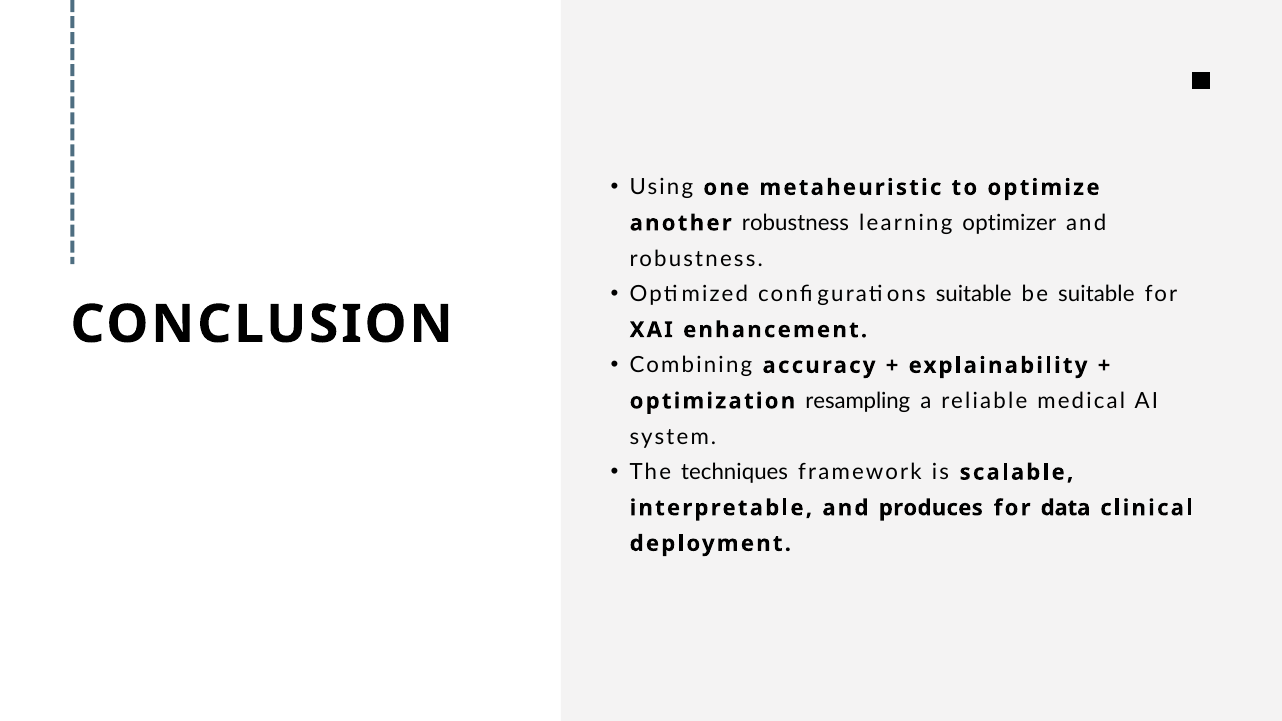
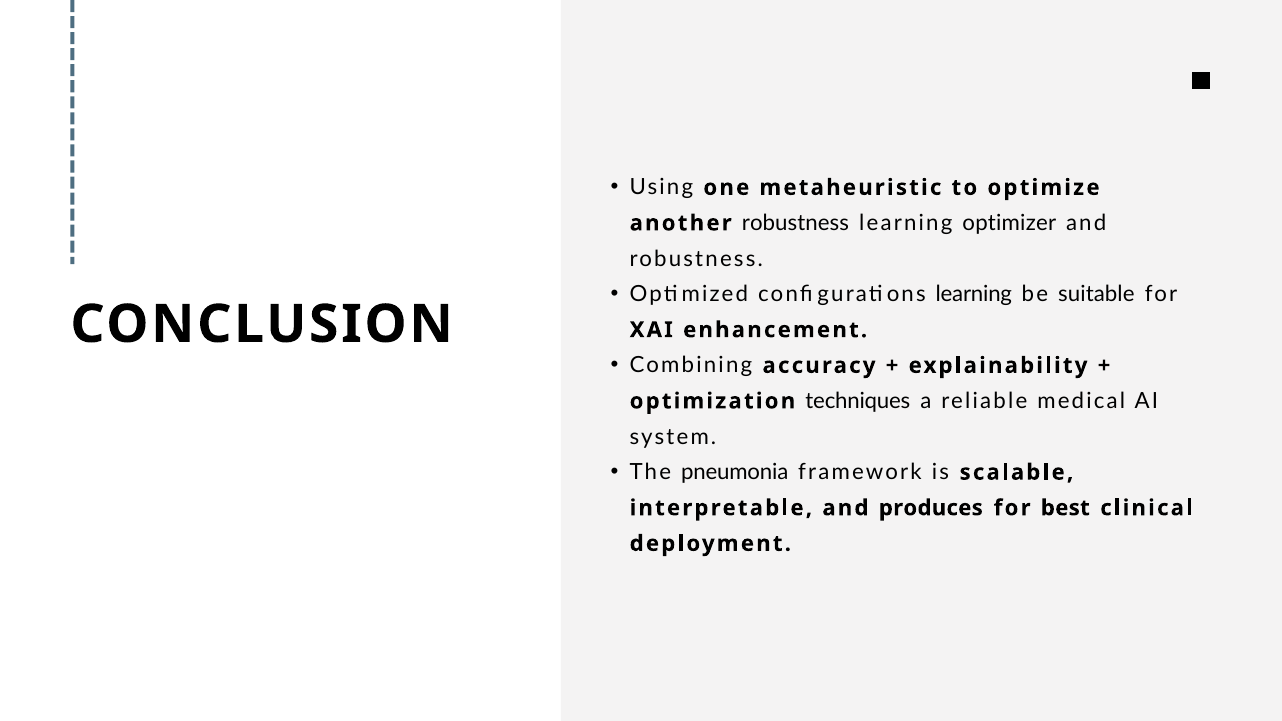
configurations suitable: suitable -> learning
resampling: resampling -> techniques
techniques: techniques -> pneumonia
data: data -> best
